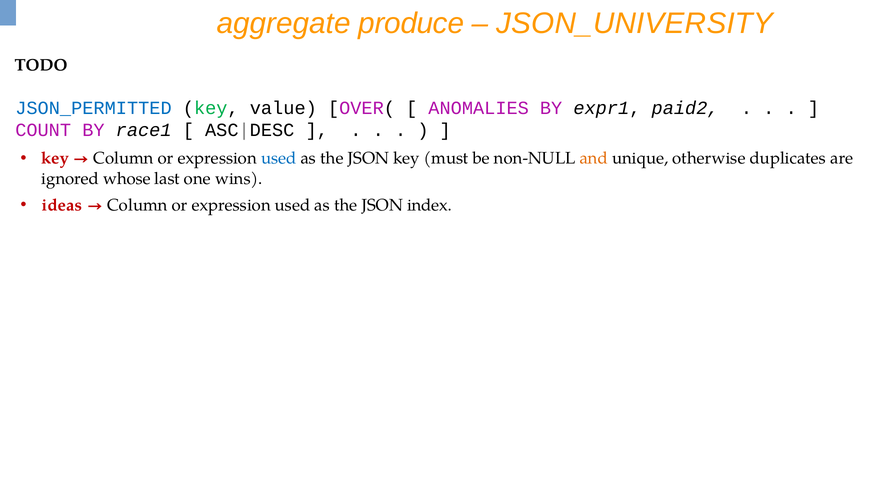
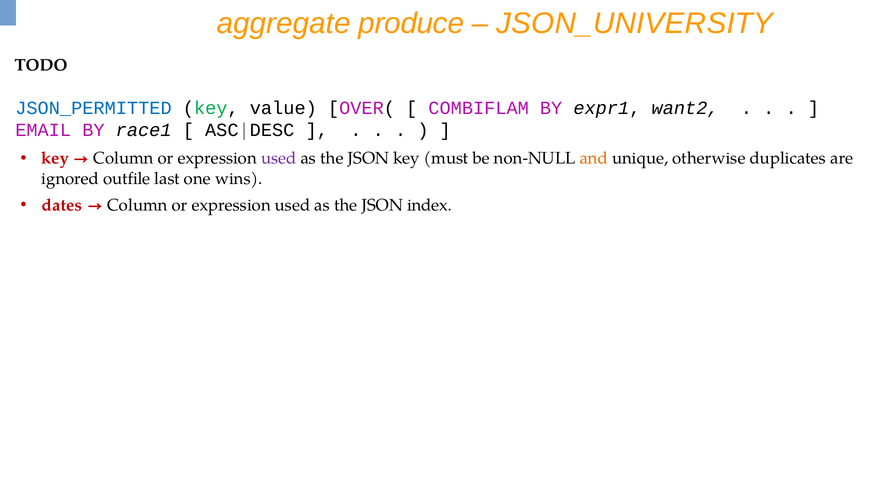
ANOMALIES: ANOMALIES -> COMBIFLAM
paid2: paid2 -> want2
COUNT: COUNT -> EMAIL
used at (279, 158) colour: blue -> purple
whose: whose -> outfile
ideas: ideas -> dates
